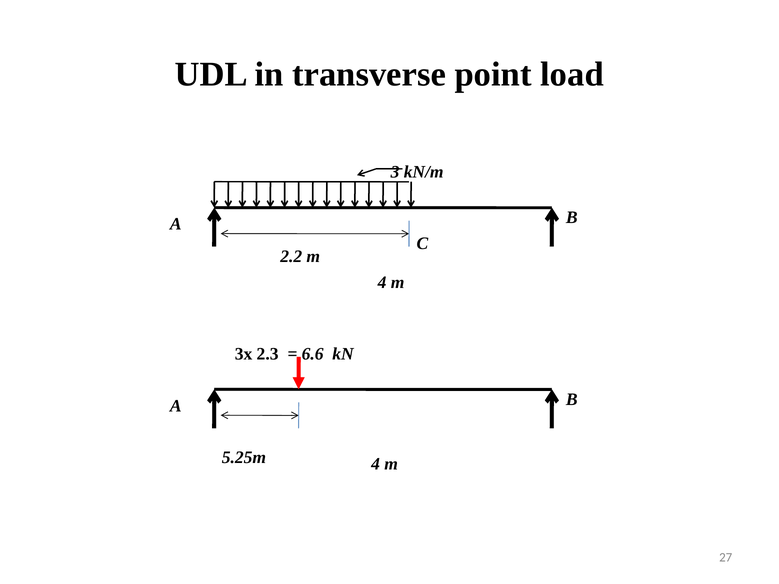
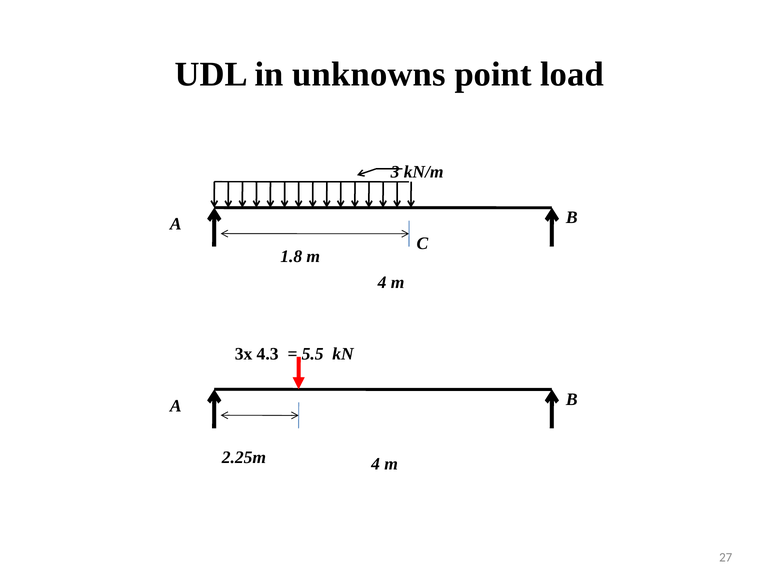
transverse: transverse -> unknowns
2.2: 2.2 -> 1.8
2.3: 2.3 -> 4.3
6.6: 6.6 -> 5.5
5.25m: 5.25m -> 2.25m
